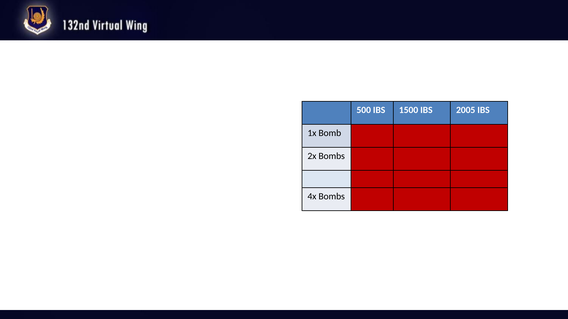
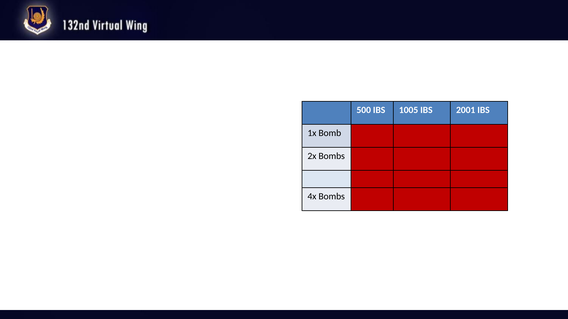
1500: 1500 -> 1005
2005: 2005 -> 2001
